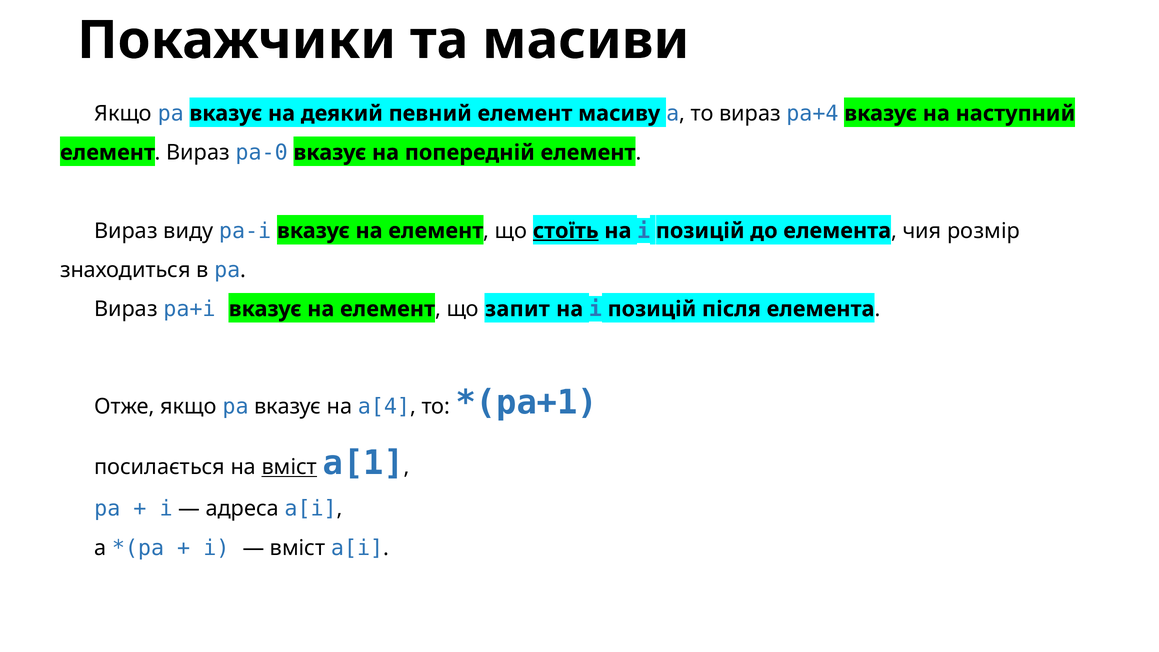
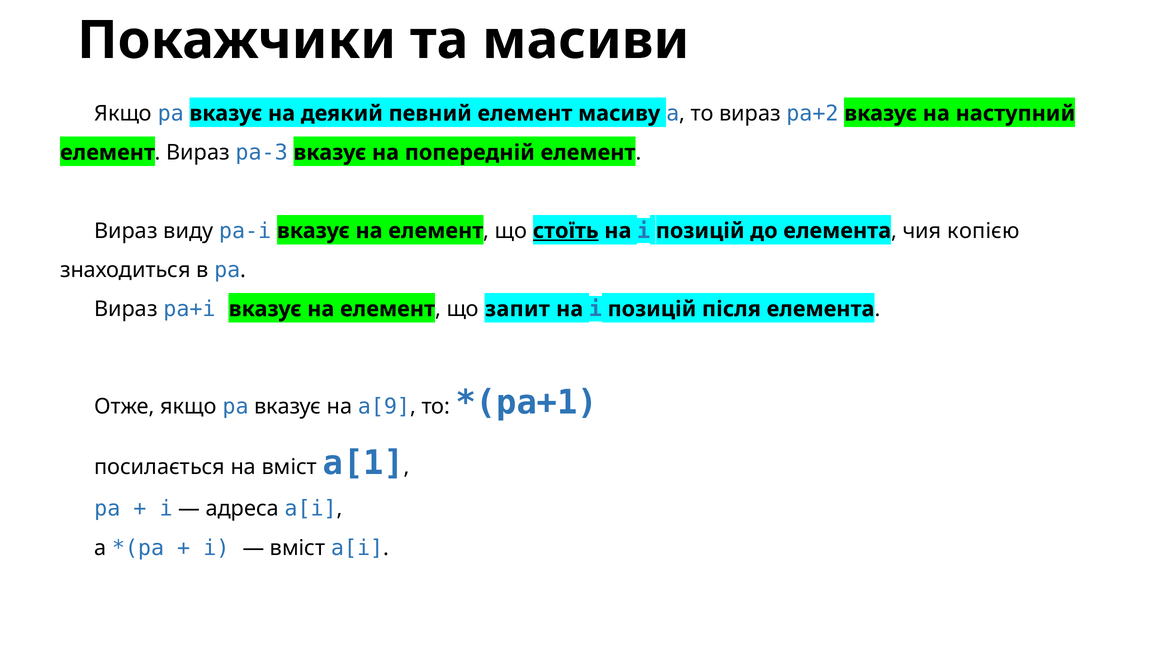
pa+4: pa+4 -> pa+2
pa-0: pa-0 -> pa-3
розмір: розмір -> копією
a[4: a[4 -> a[9
вміст at (289, 467) underline: present -> none
